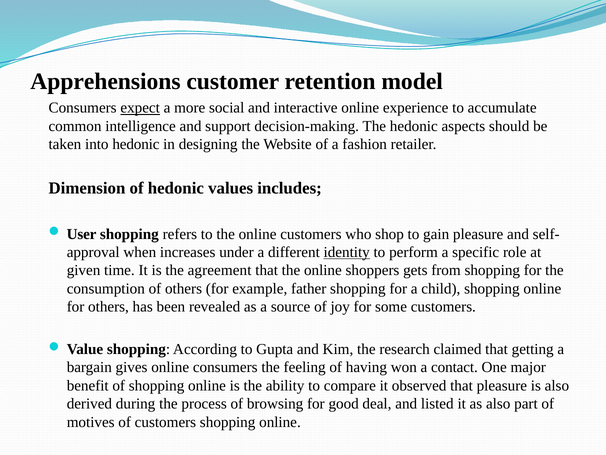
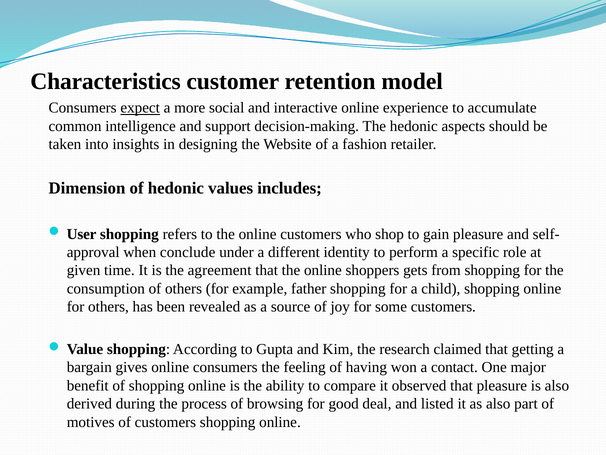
Apprehensions: Apprehensions -> Characteristics
into hedonic: hedonic -> insights
increases: increases -> conclude
identity underline: present -> none
